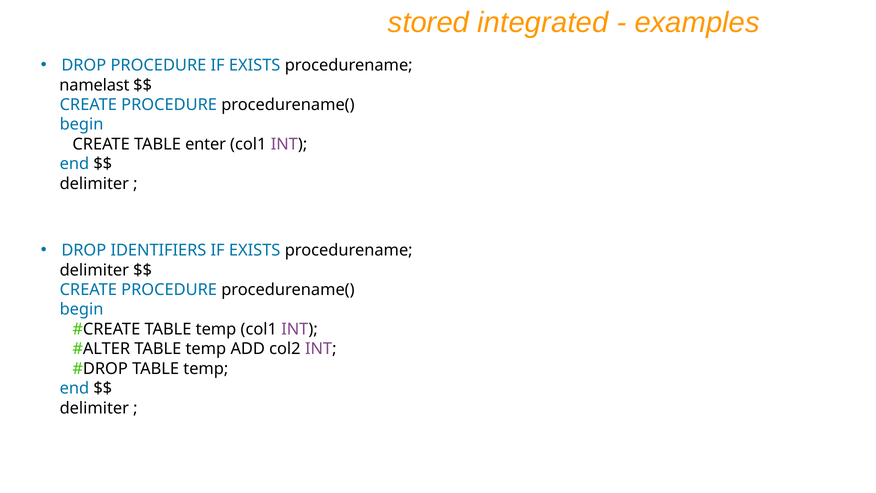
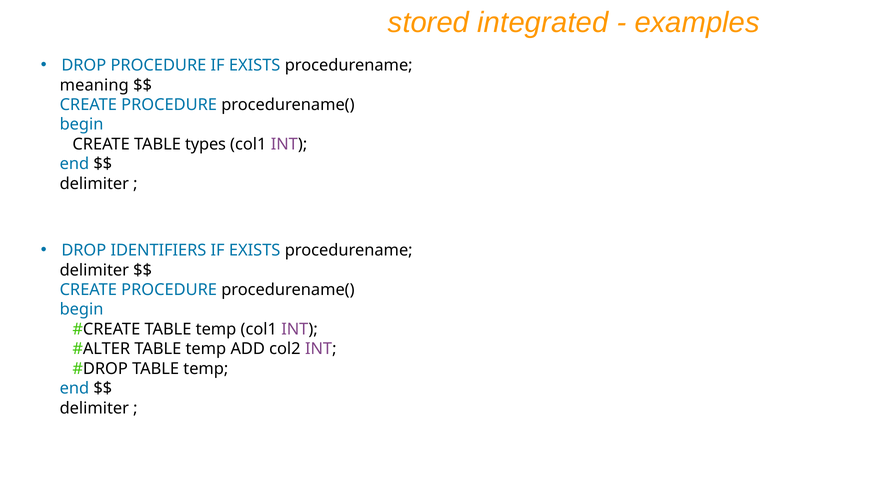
namelast: namelast -> meaning
enter: enter -> types
